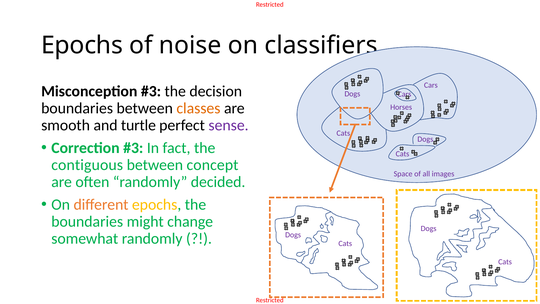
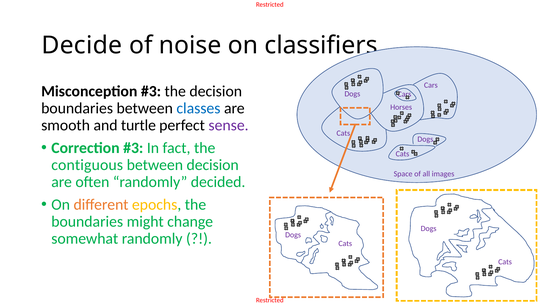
Epochs at (82, 45): Epochs -> Decide
classes colour: orange -> blue
between concept: concept -> decision
